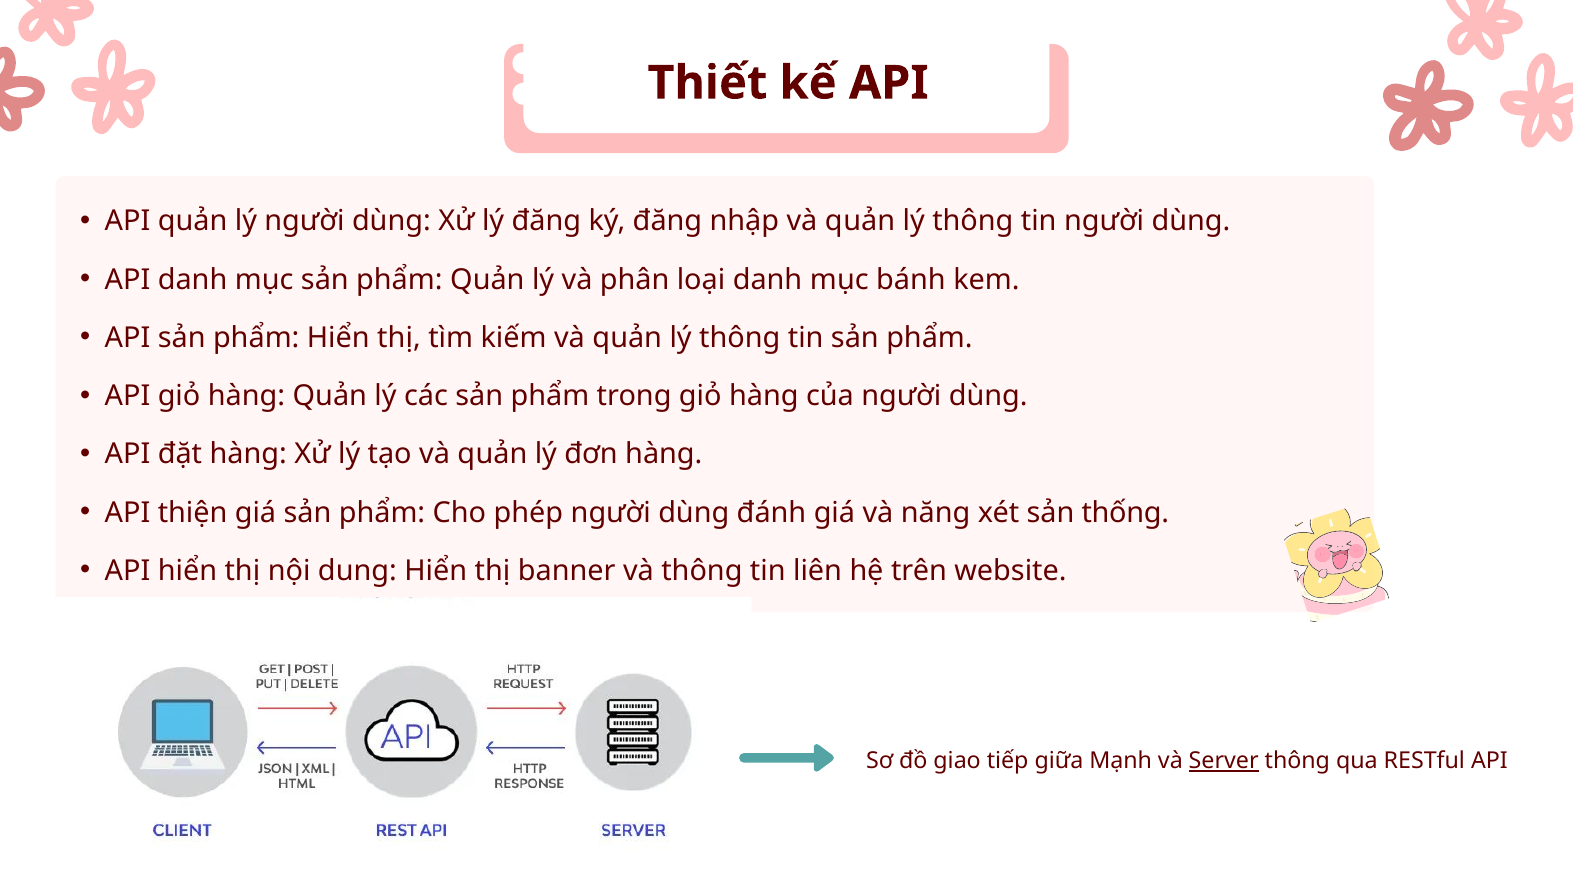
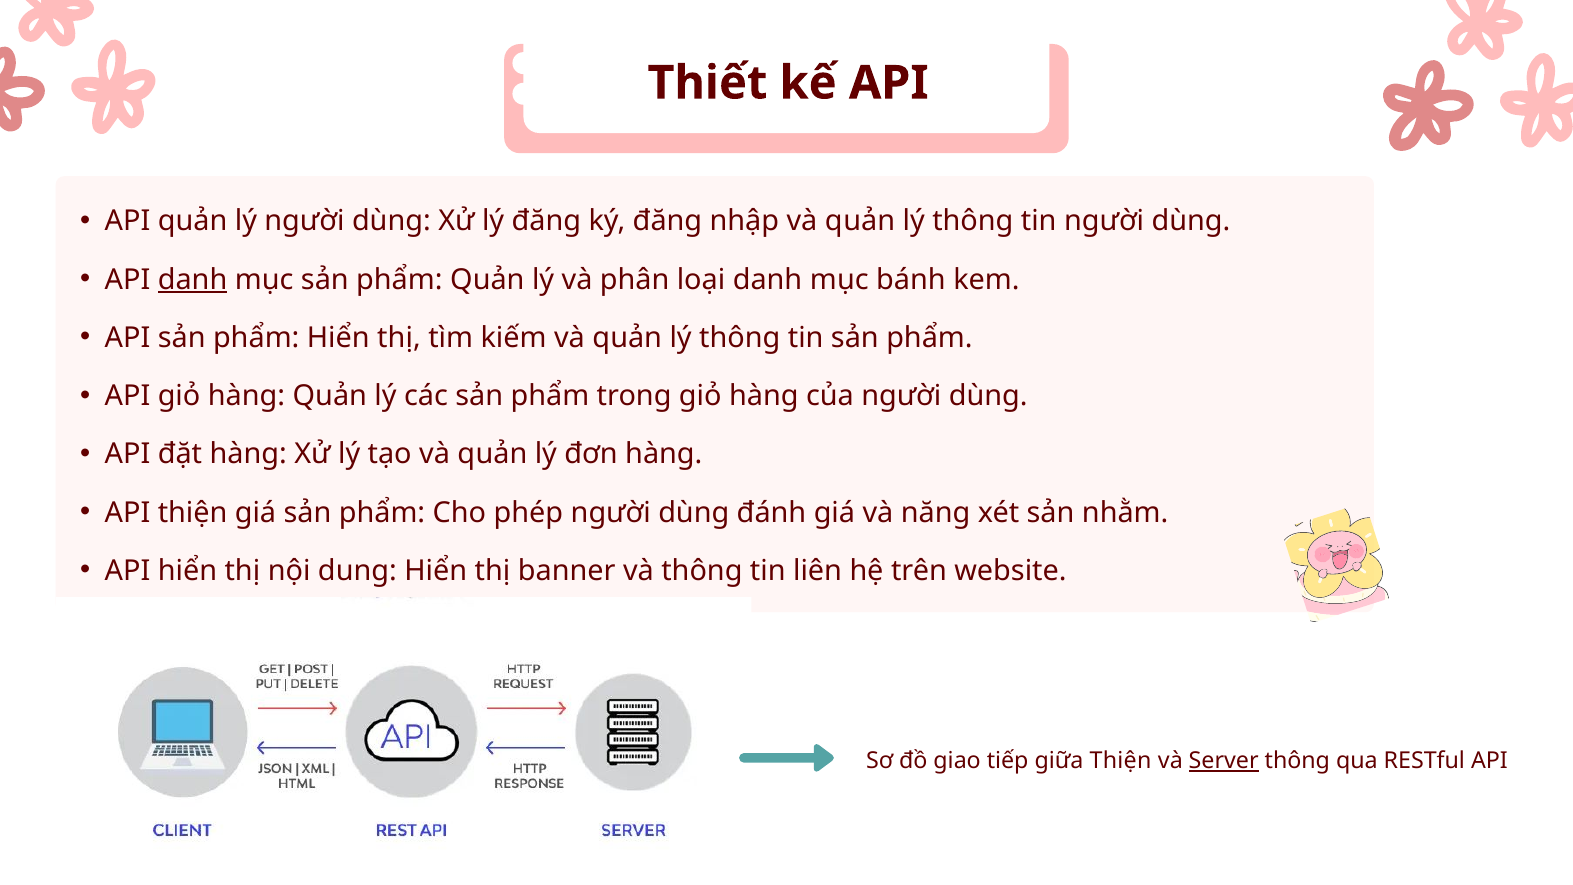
danh at (193, 280) underline: none -> present
thống: thống -> nhằm
giữa Mạnh: Mạnh -> Thiện
